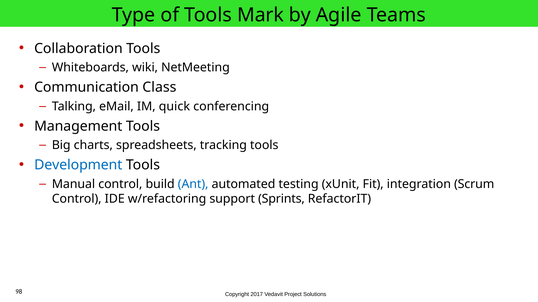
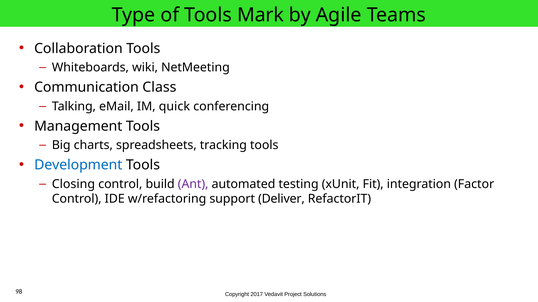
Manual: Manual -> Closing
Ant colour: blue -> purple
Scrum: Scrum -> Factor
Sprints: Sprints -> Deliver
